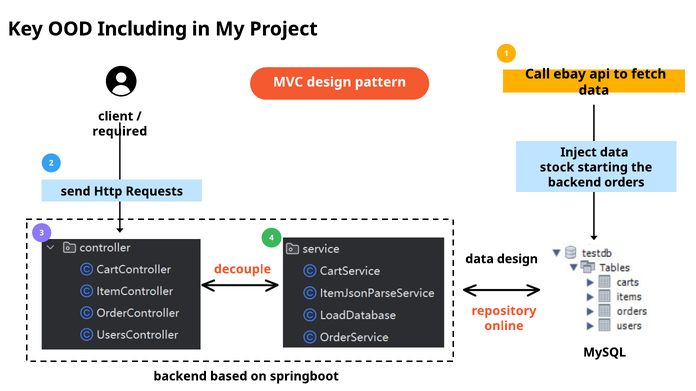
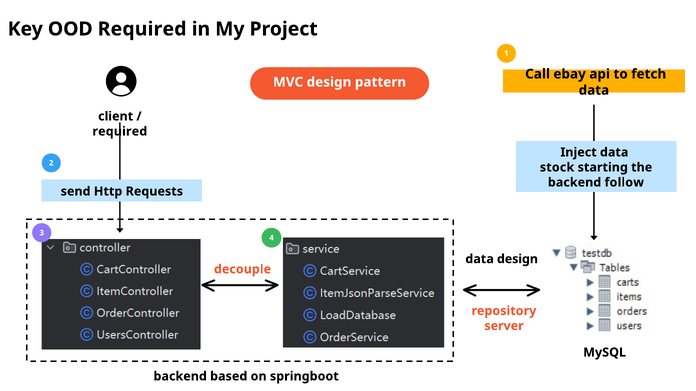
OOD Including: Including -> Required
orders: orders -> follow
online: online -> server
